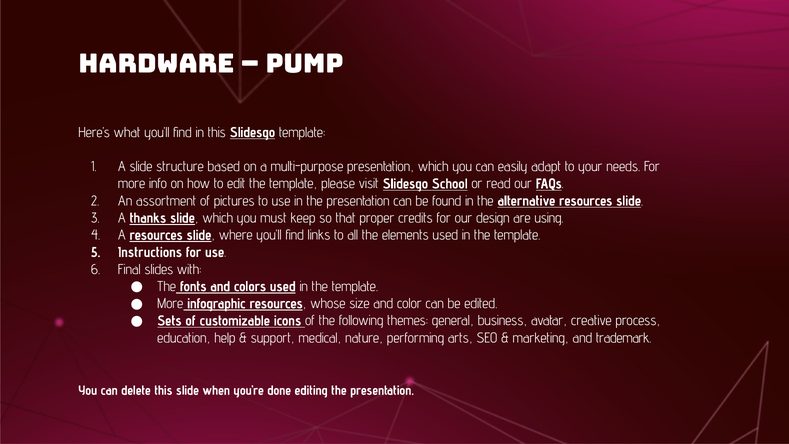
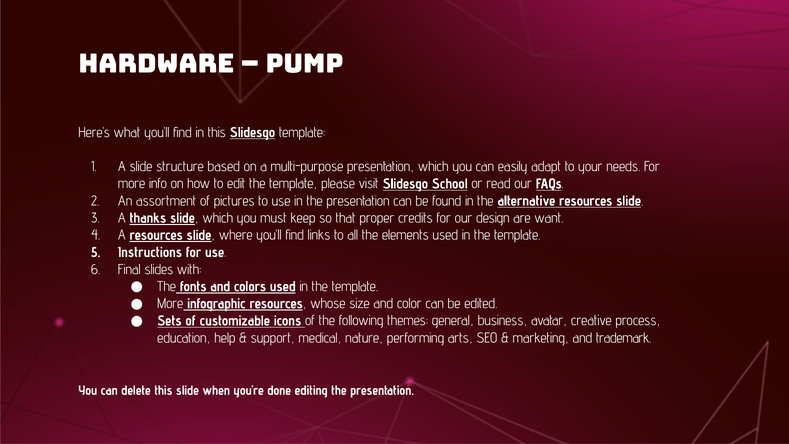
using: using -> want
